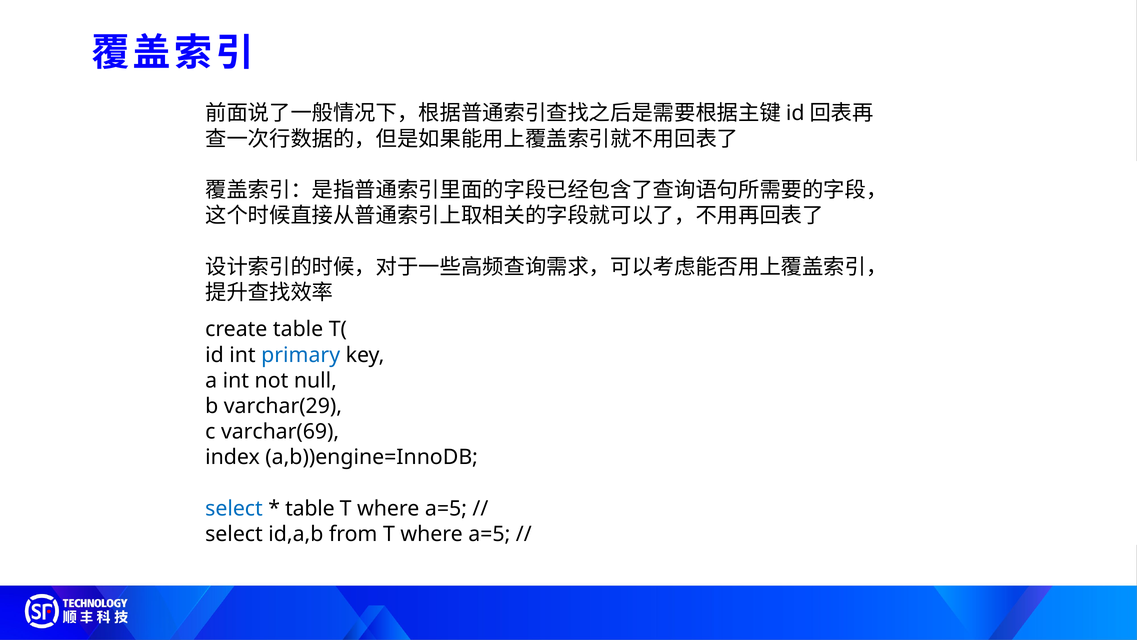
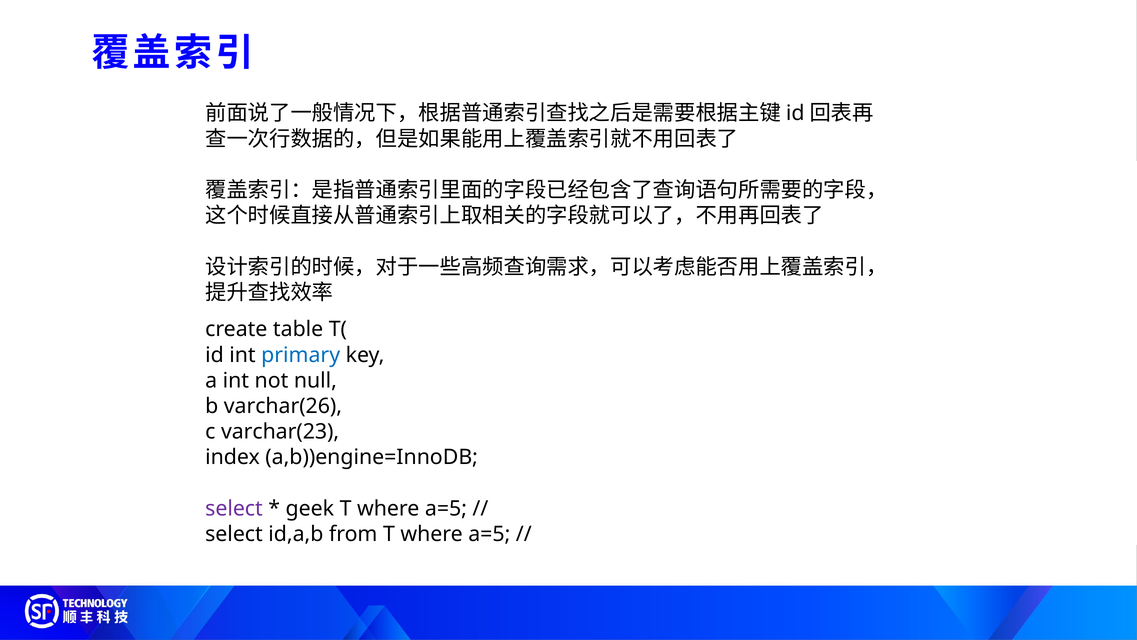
varchar(29: varchar(29 -> varchar(26
varchar(69: varchar(69 -> varchar(23
select at (234, 508) colour: blue -> purple
table at (310, 508): table -> geek
